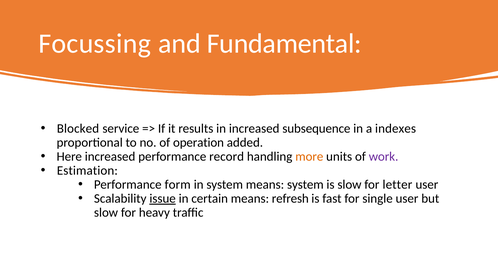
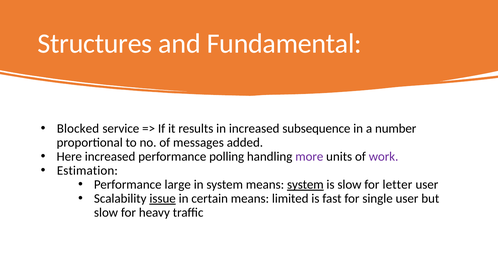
Focussing: Focussing -> Structures
indexes: indexes -> number
operation: operation -> messages
record: record -> polling
more colour: orange -> purple
form: form -> large
system at (305, 185) underline: none -> present
refresh: refresh -> limited
